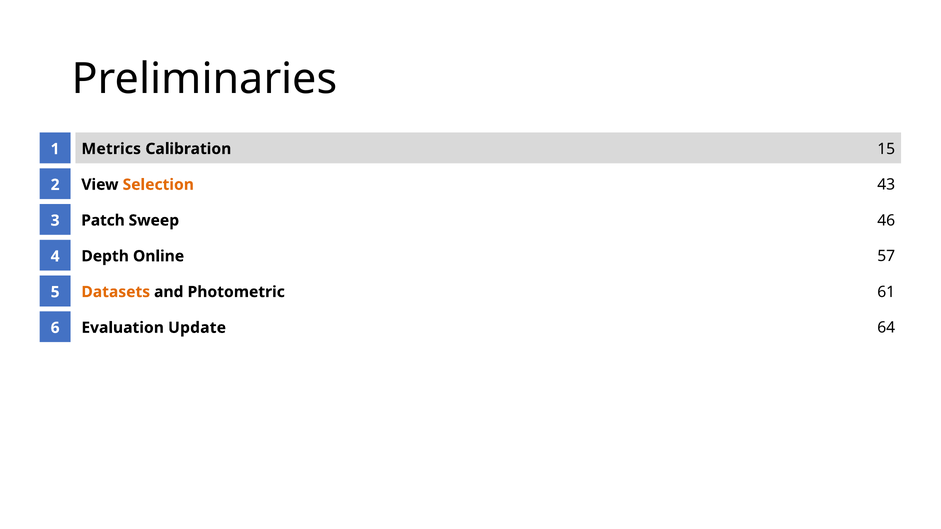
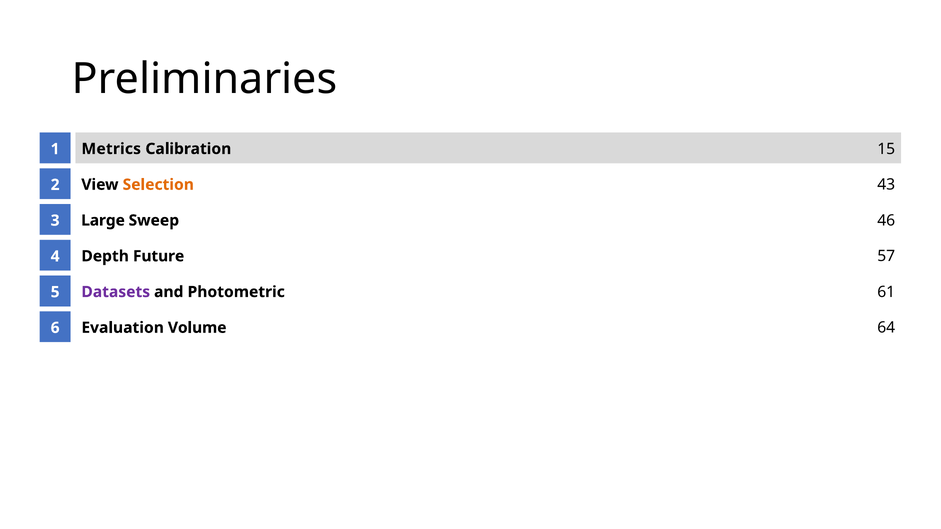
Patch: Patch -> Large
Online: Online -> Future
Datasets colour: orange -> purple
Update: Update -> Volume
